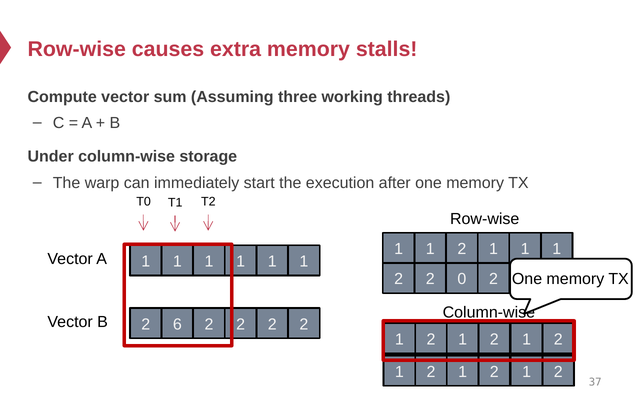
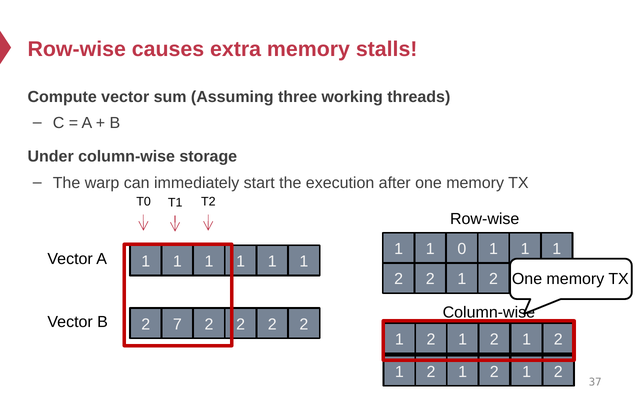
2 at (462, 249): 2 -> 0
0 at (462, 279): 0 -> 1
6: 6 -> 7
